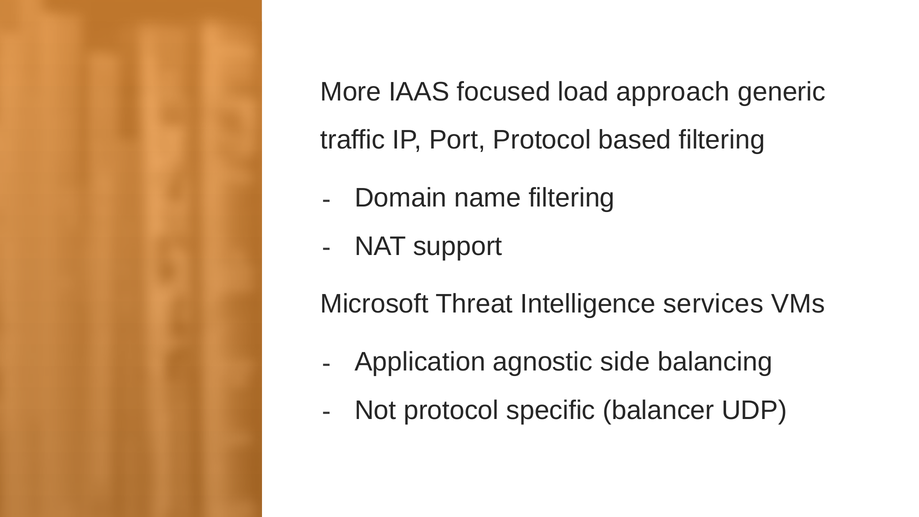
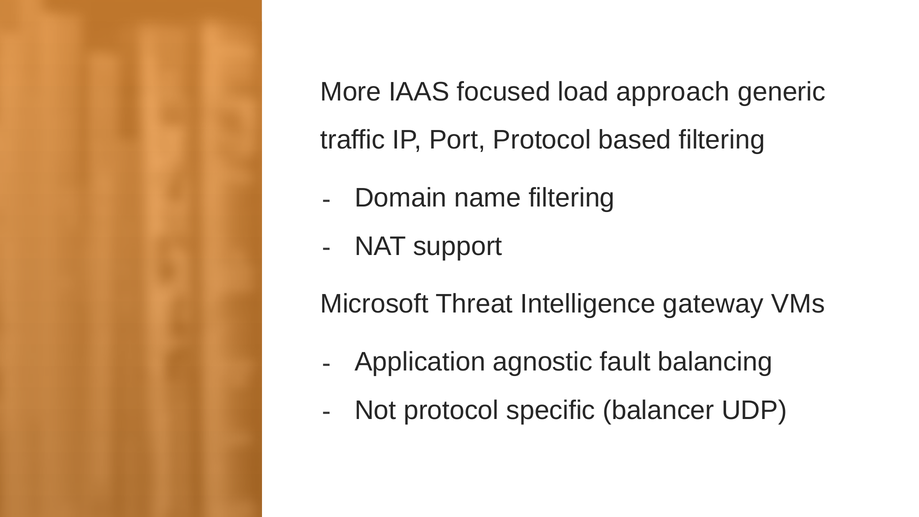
services: services -> gateway
side: side -> fault
